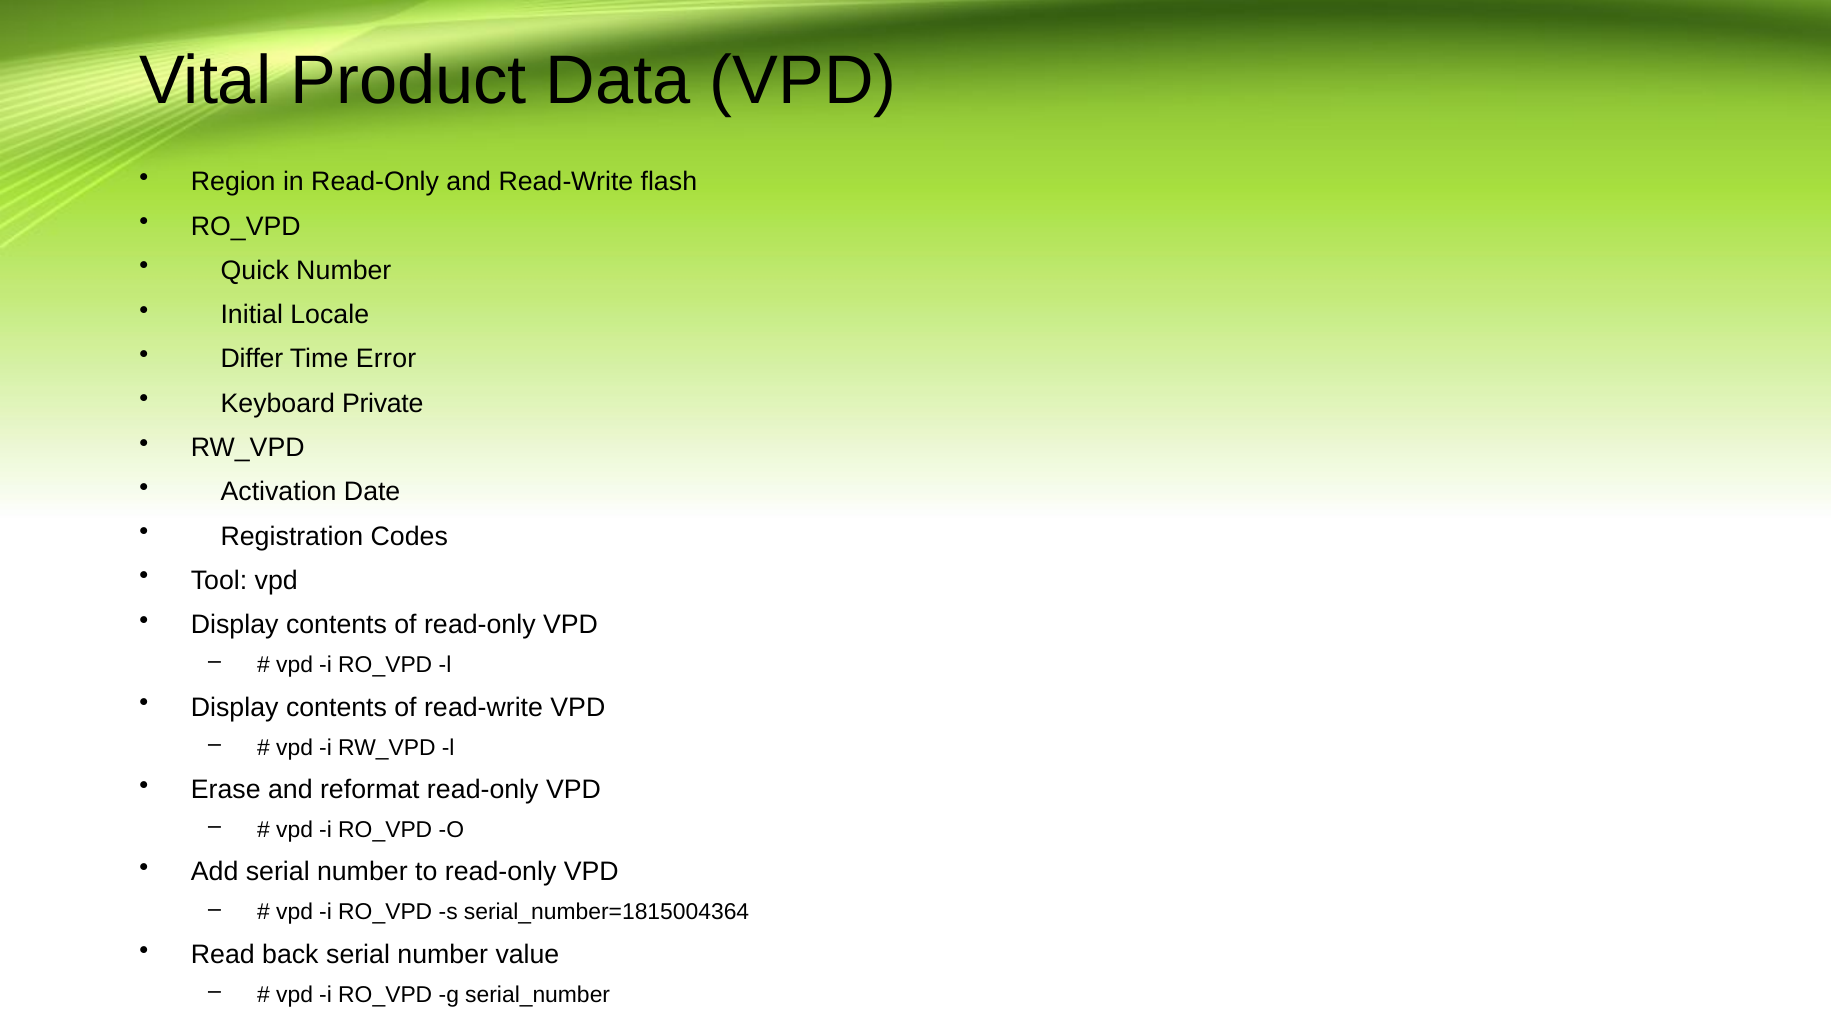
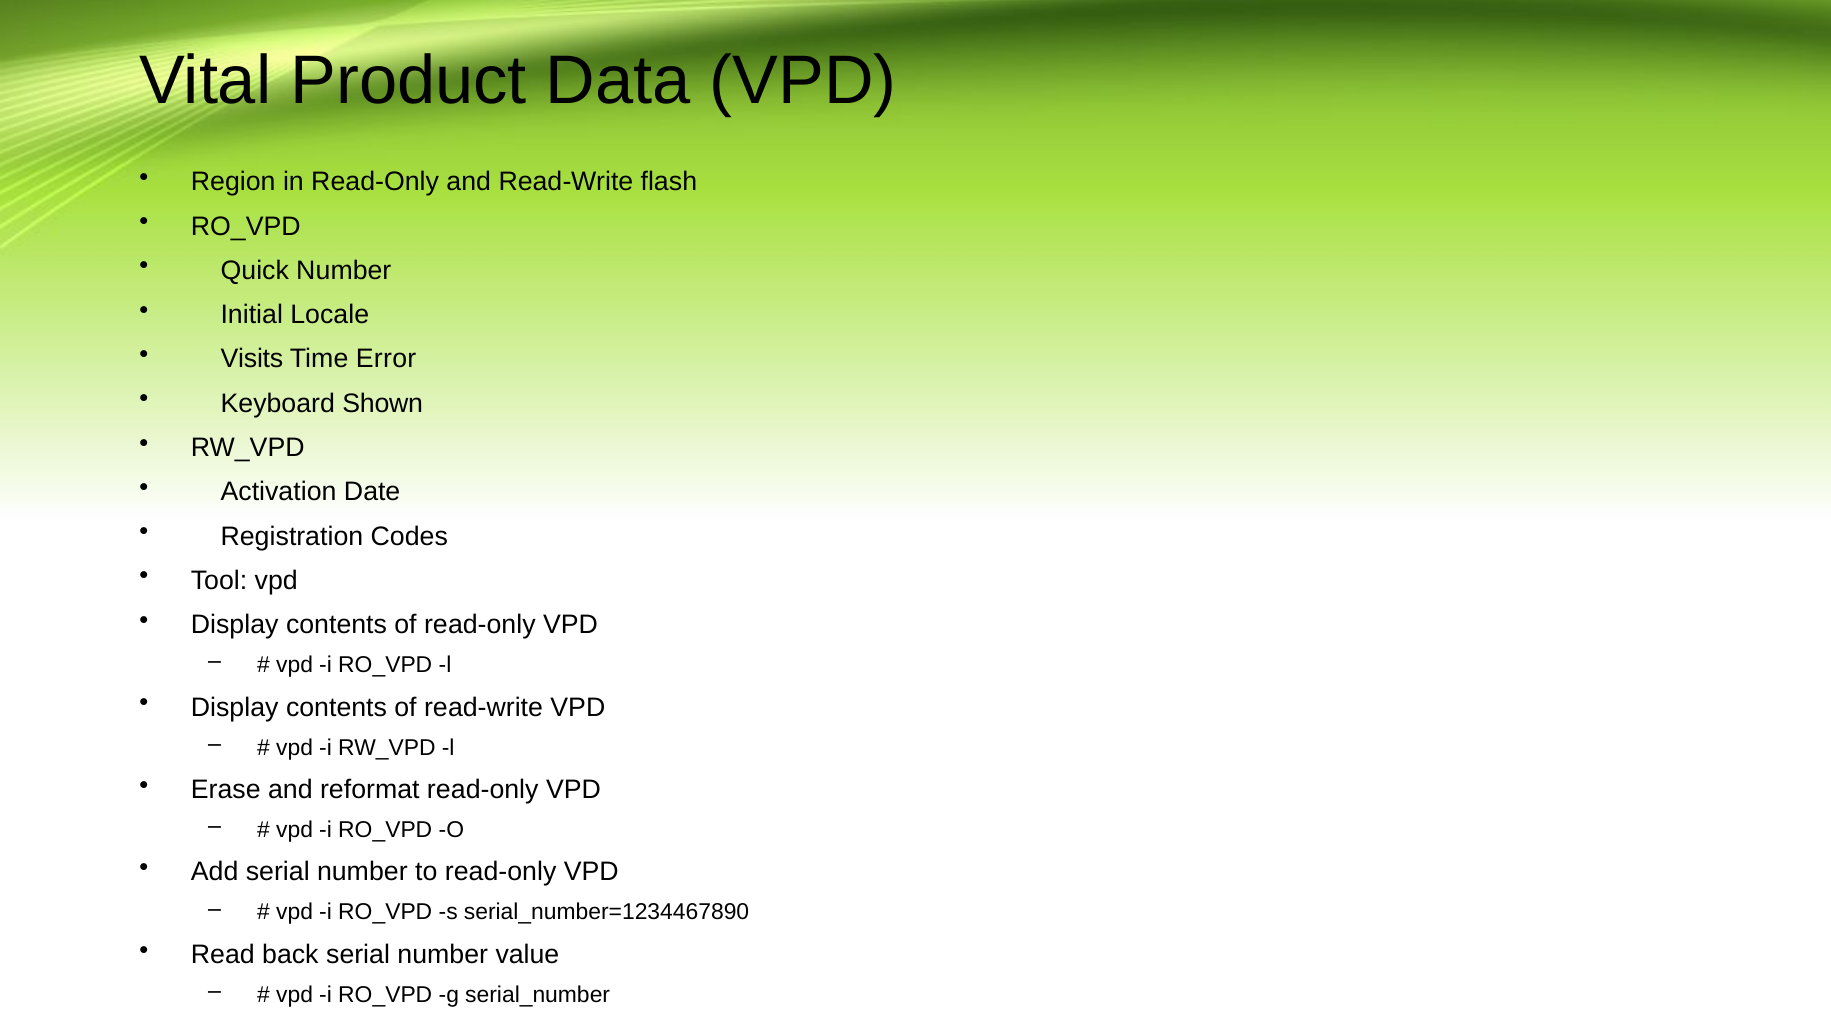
Differ: Differ -> Visits
Private: Private -> Shown
serial_number=1815004364: serial_number=1815004364 -> serial_number=1234467890
